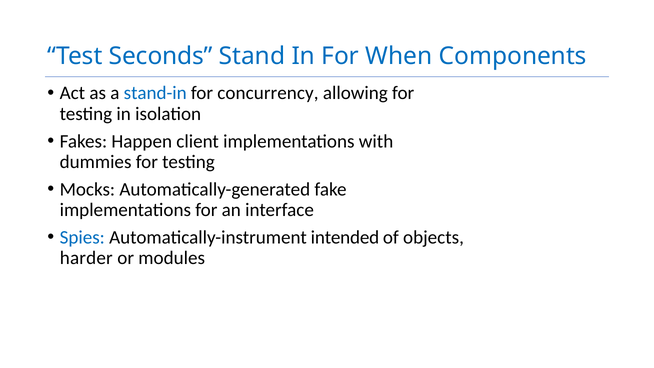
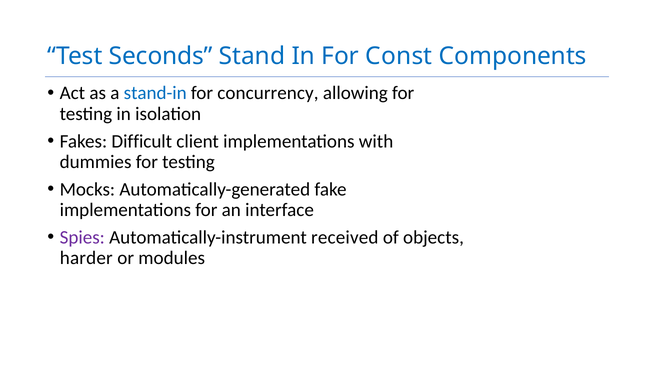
When: When -> Const
Happen: Happen -> Difficult
Spies colour: blue -> purple
intended: intended -> received
